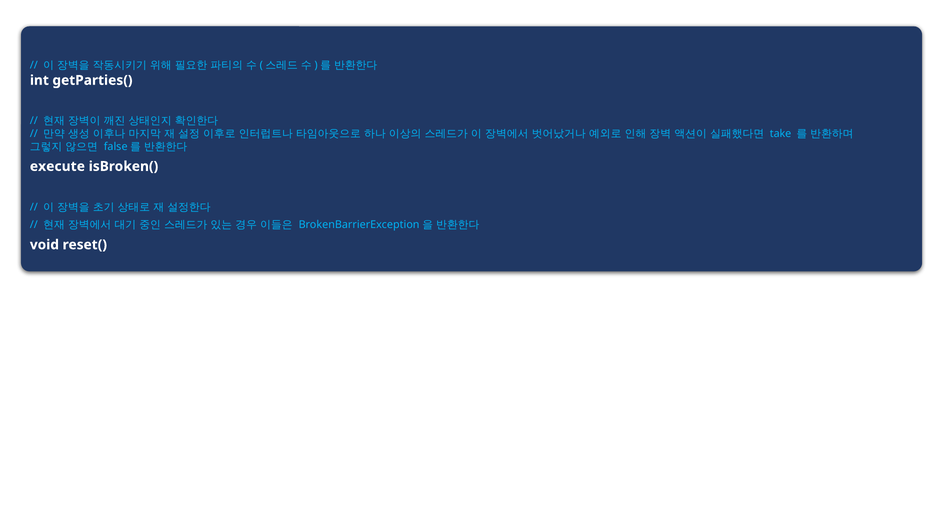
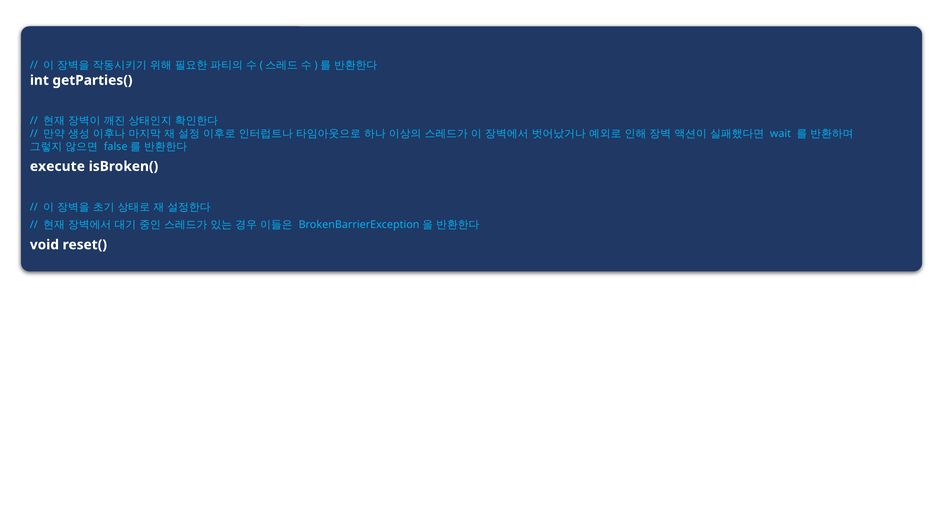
take: take -> wait
